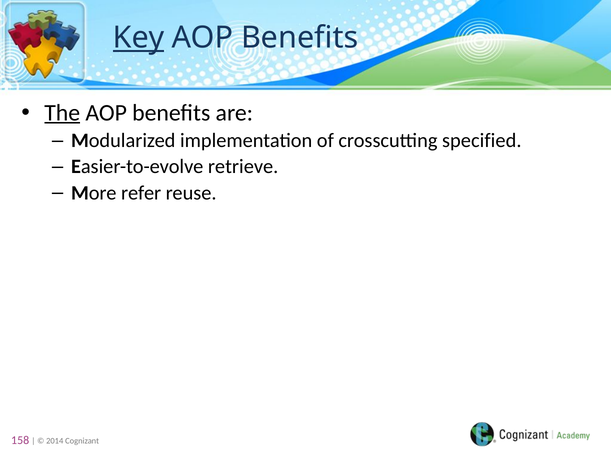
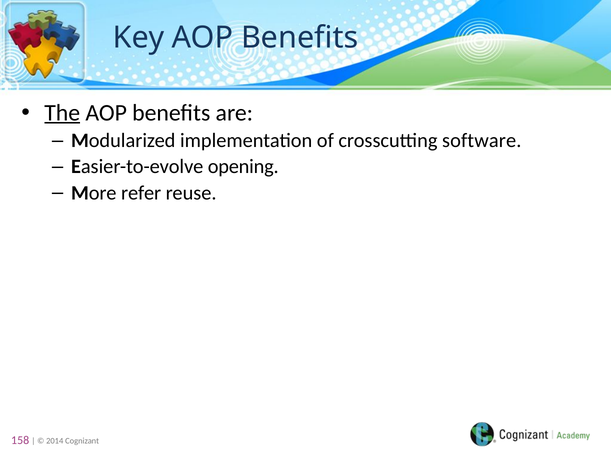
Key underline: present -> none
specified: specified -> software
retrieve: retrieve -> opening
